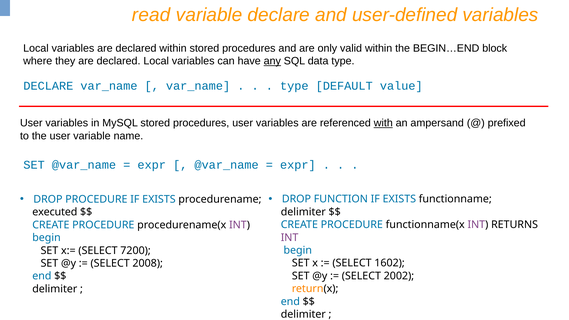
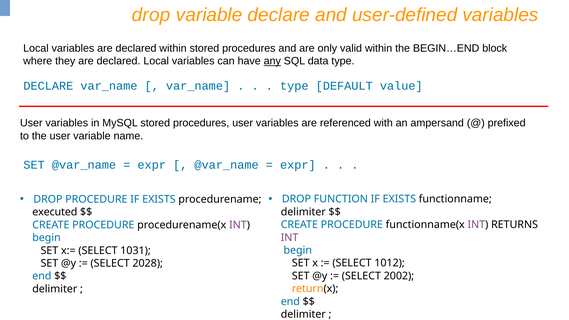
read at (151, 15): read -> drop
with underline: present -> none
7200: 7200 -> 1031
1602: 1602 -> 1012
2008: 2008 -> 2028
